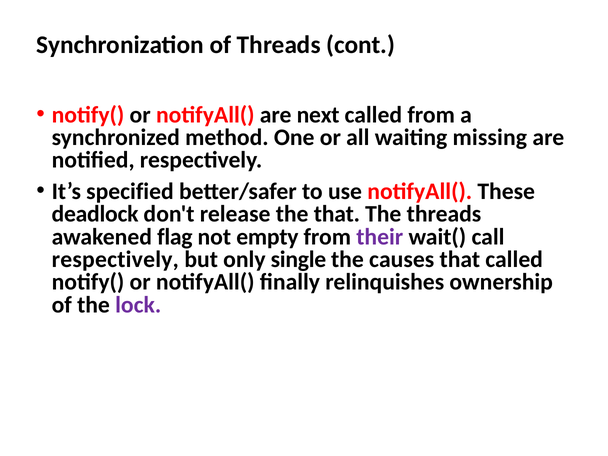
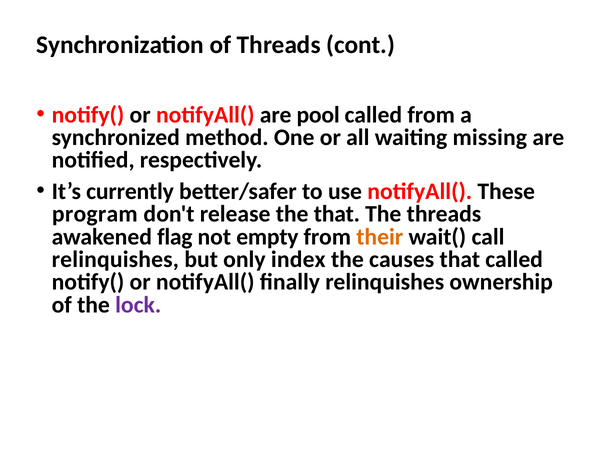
next: next -> pool
specified: specified -> currently
deadlock: deadlock -> program
their colour: purple -> orange
respectively at (115, 259): respectively -> relinquishes
single: single -> index
